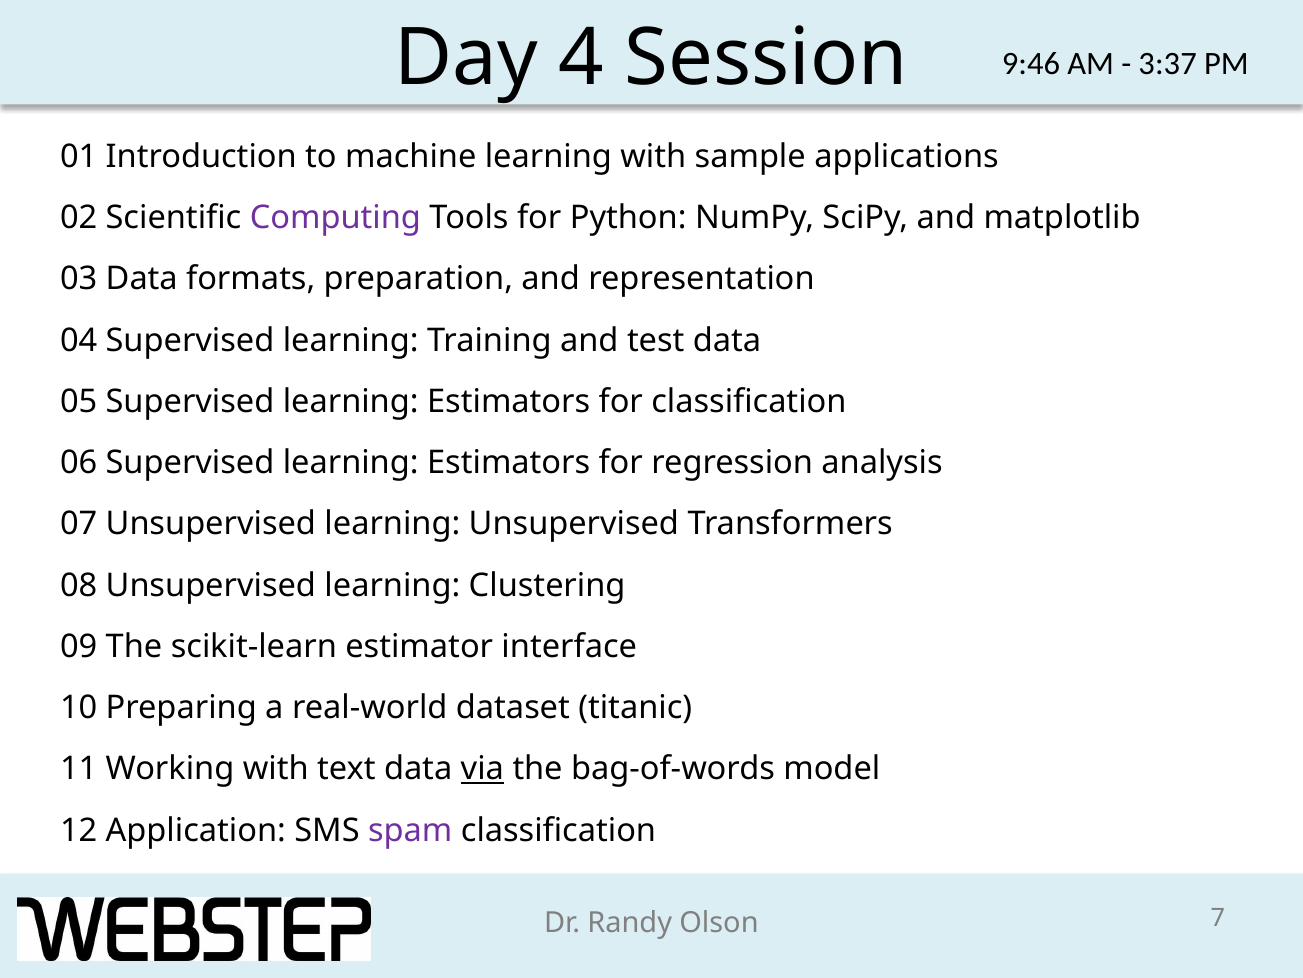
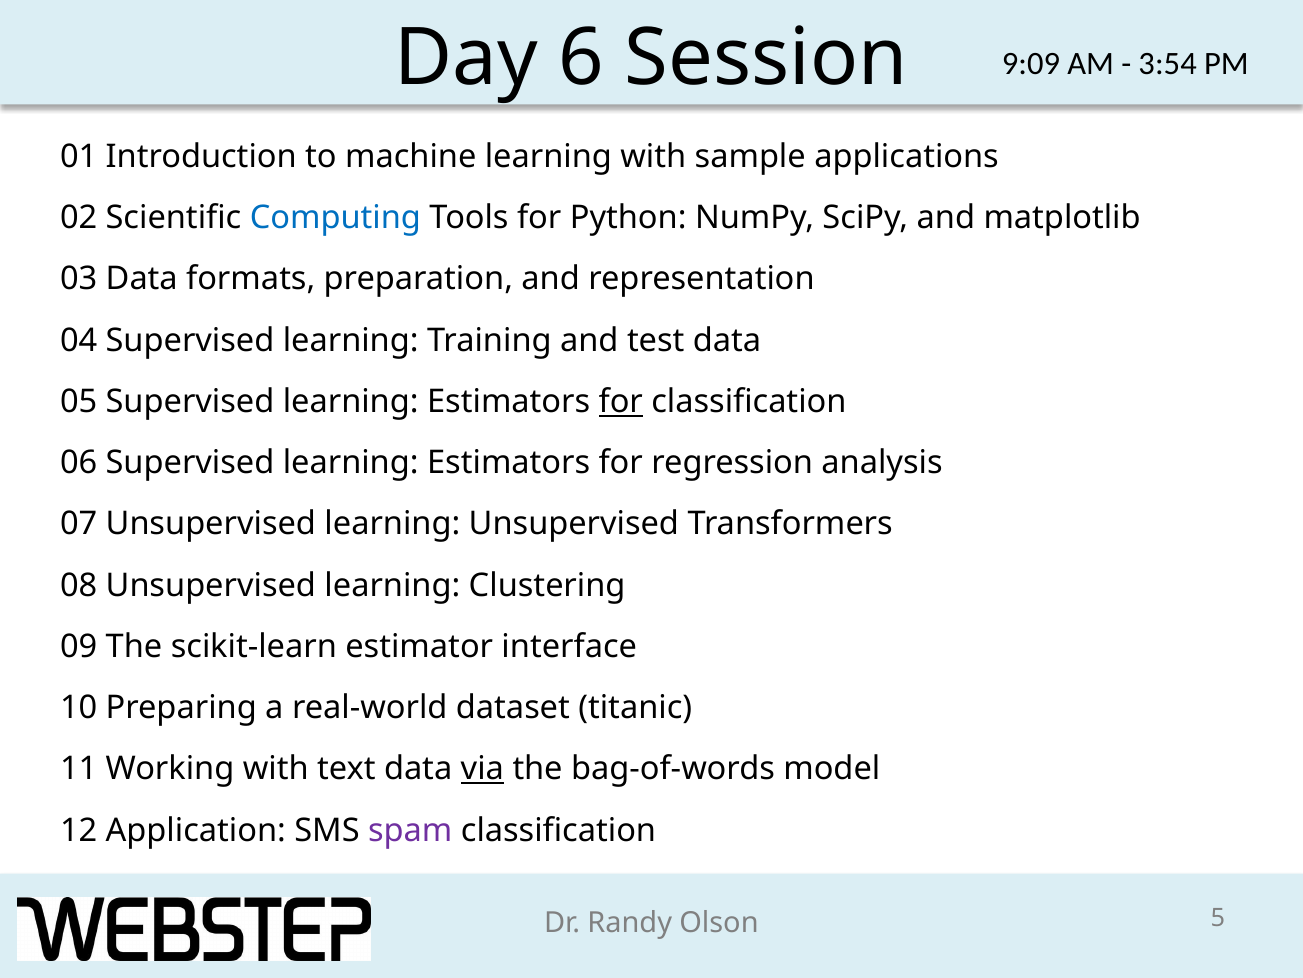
4: 4 -> 6
9:46: 9:46 -> 9:09
3:37: 3:37 -> 3:54
Computing colour: purple -> blue
for at (621, 401) underline: none -> present
7: 7 -> 5
